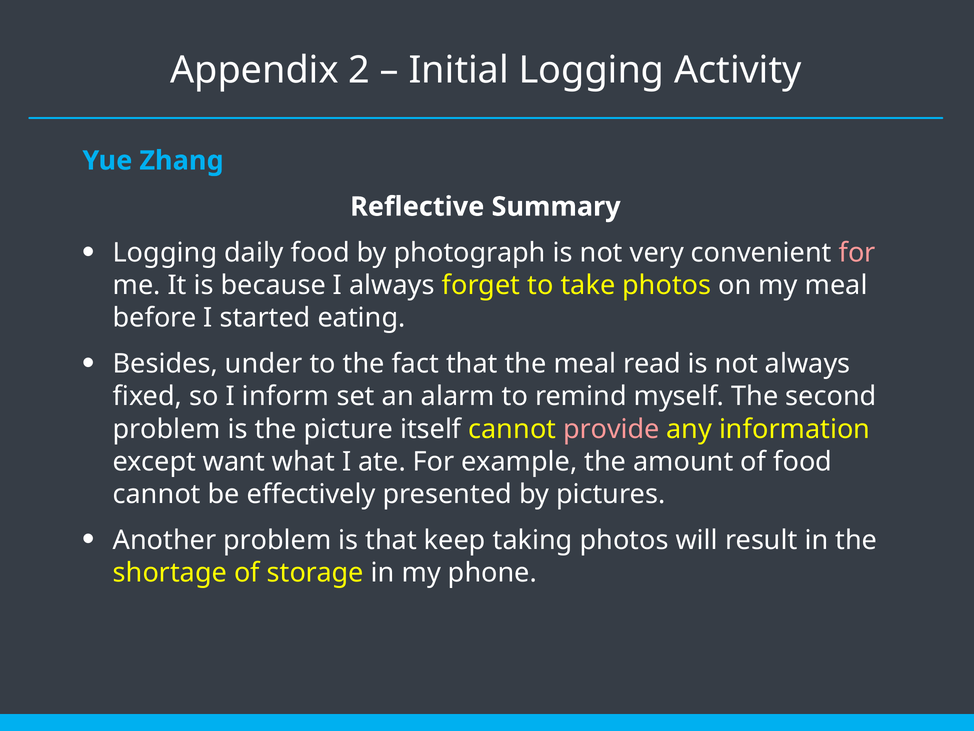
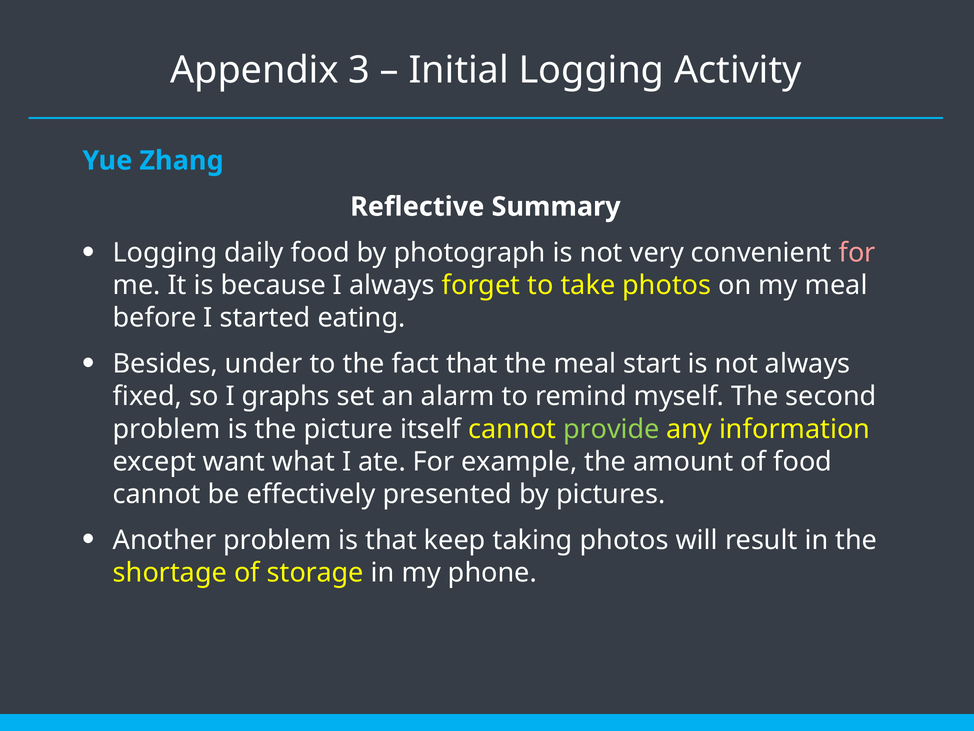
2: 2 -> 3
read: read -> start
inform: inform -> graphs
provide colour: pink -> light green
